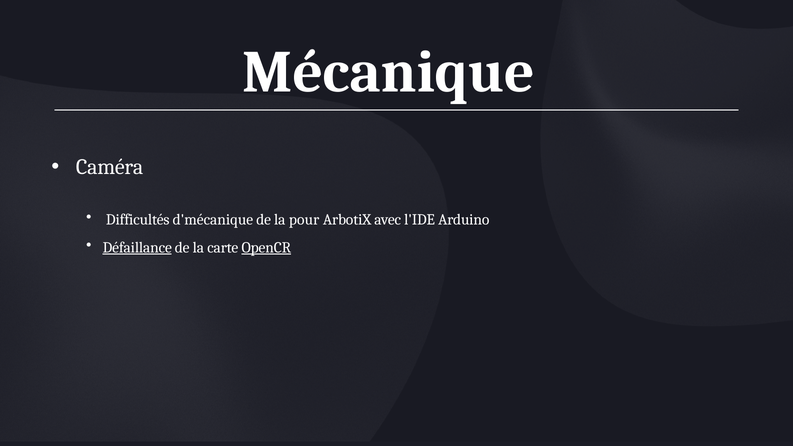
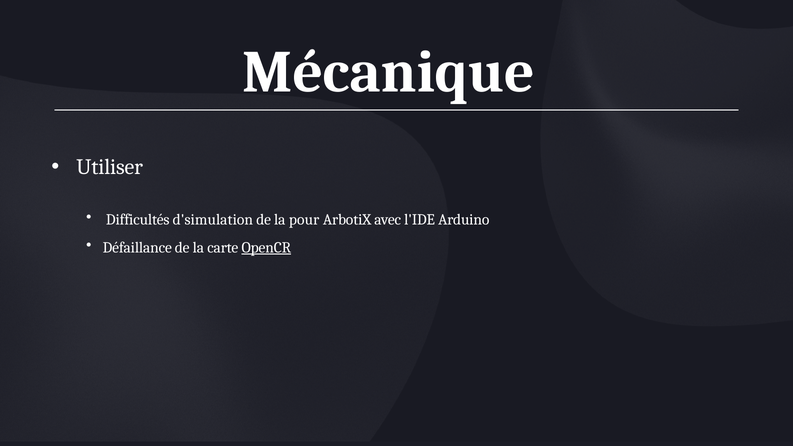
Caméra: Caméra -> Utiliser
d'mécanique: d'mécanique -> d'simulation
Défaillance underline: present -> none
